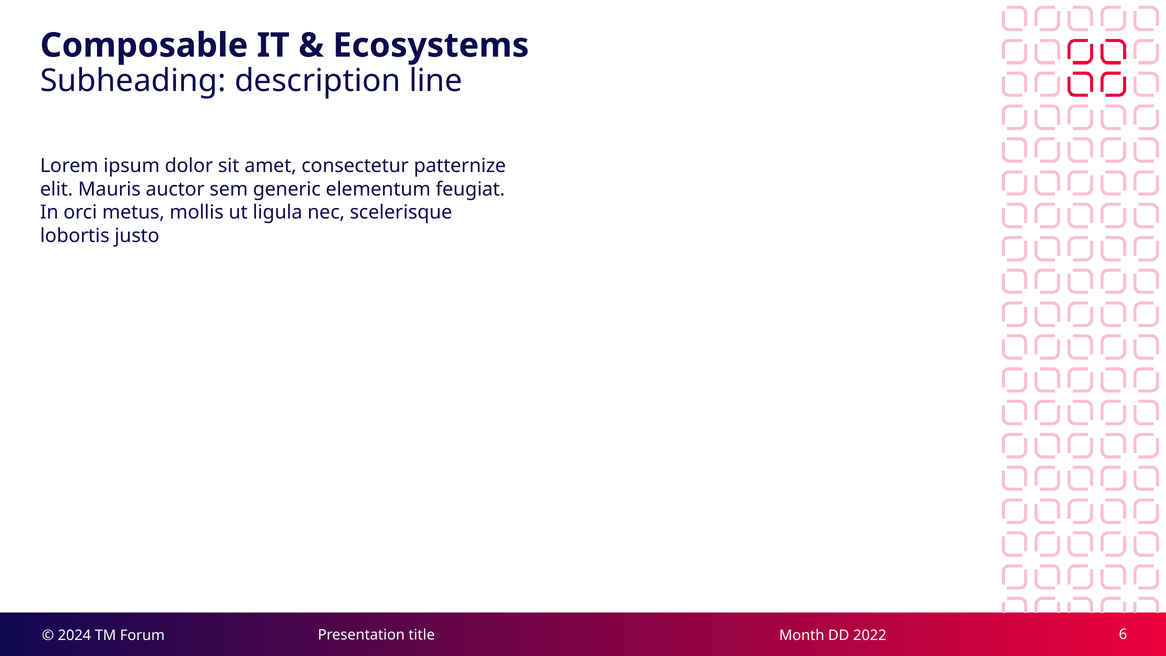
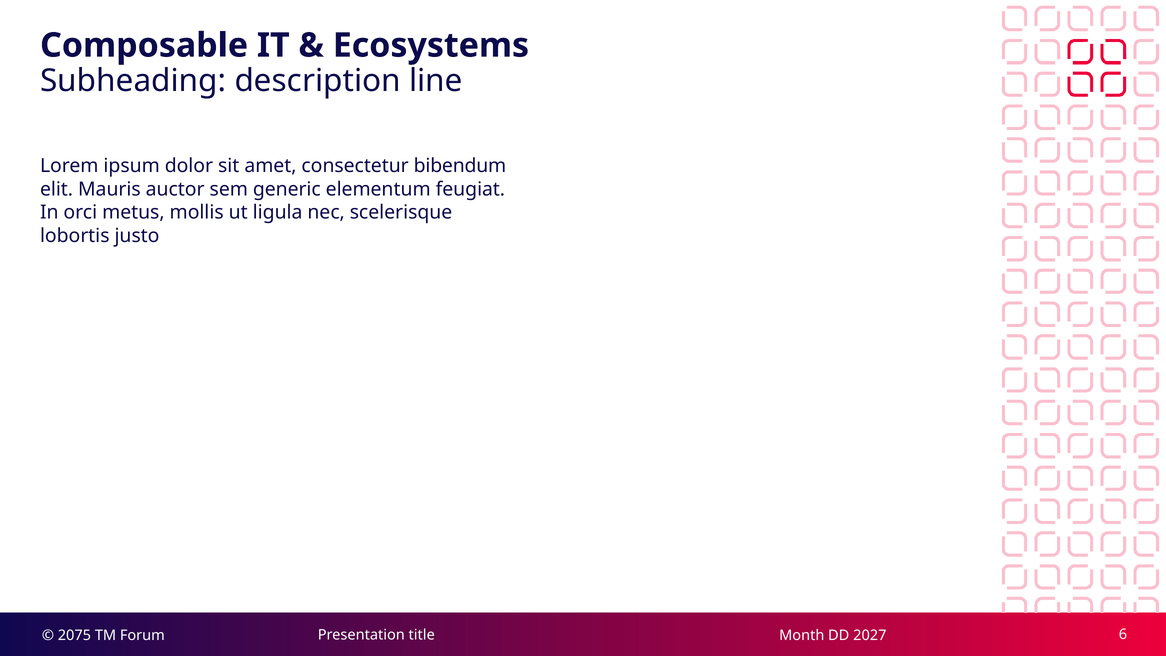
patternize: patternize -> bibendum
2024: 2024 -> 2075
2022: 2022 -> 2027
